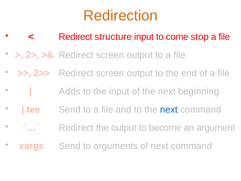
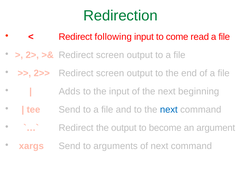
Redirection colour: orange -> green
structure: structure -> following
stop: stop -> read
